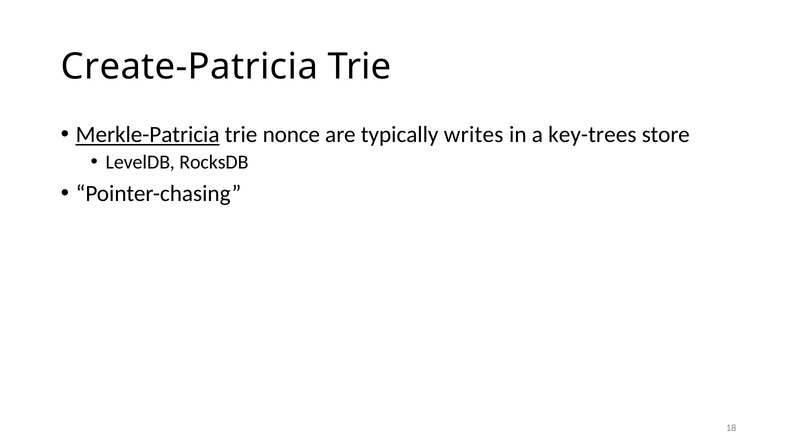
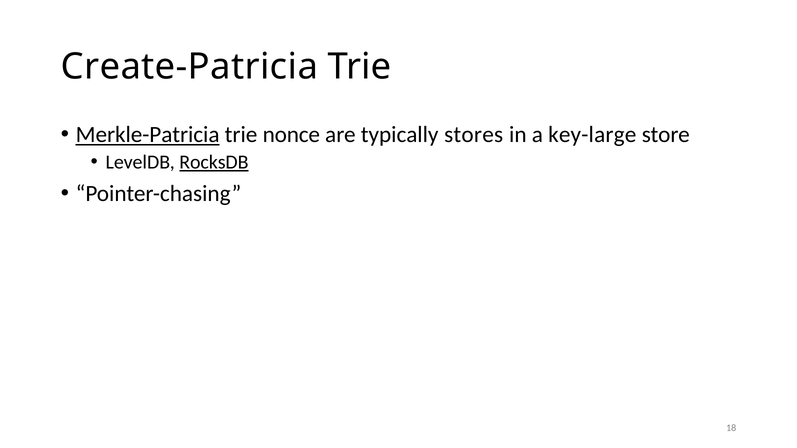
writes: writes -> stores
key-trees: key-trees -> key-large
RocksDB underline: none -> present
